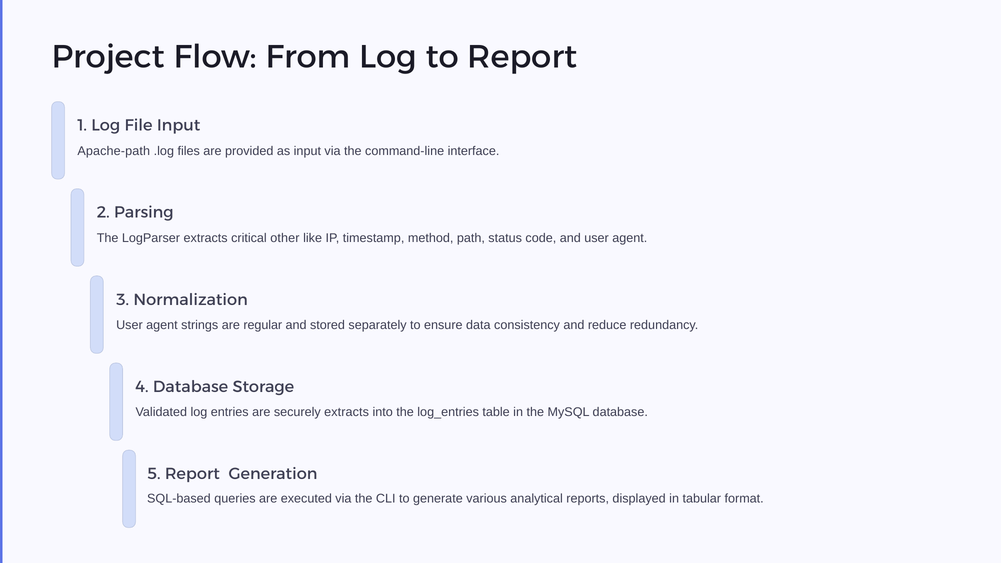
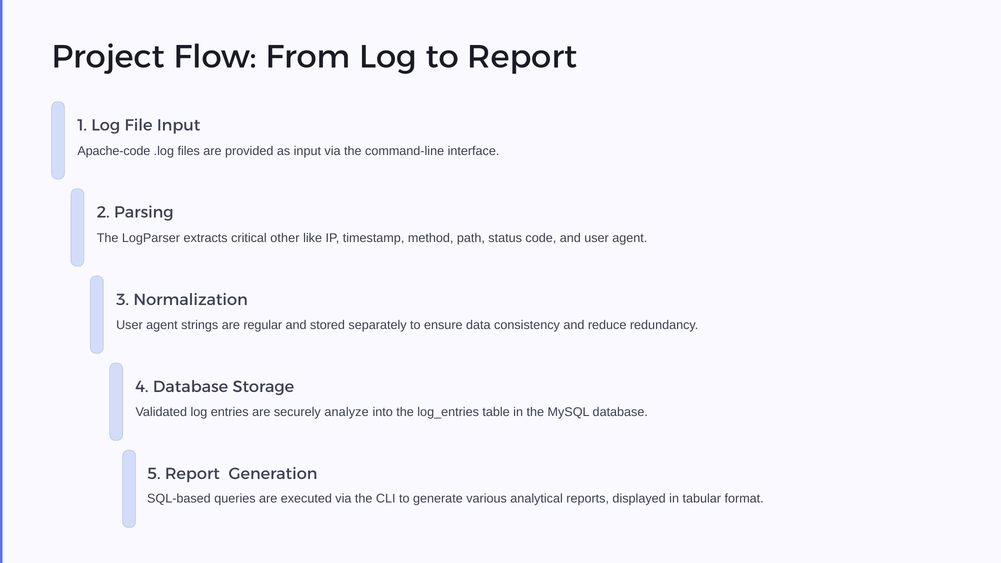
Apache-path: Apache-path -> Apache-code
securely extracts: extracts -> analyze
